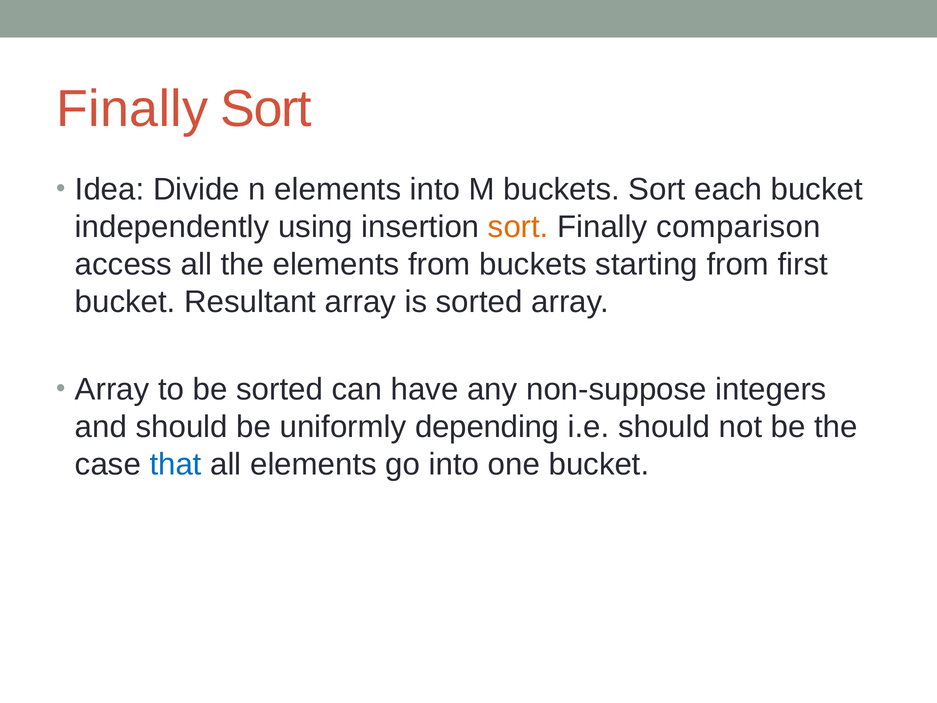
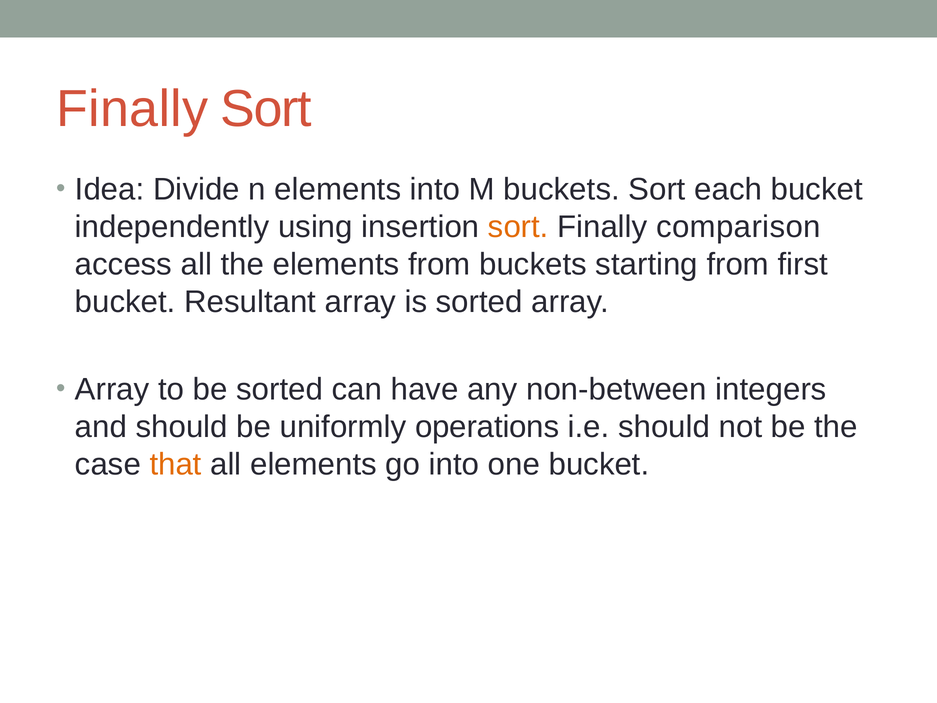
non-suppose: non-suppose -> non-between
depending: depending -> operations
that colour: blue -> orange
